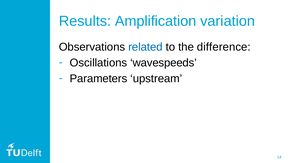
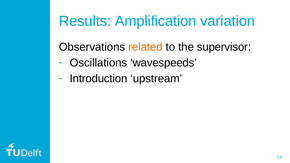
related colour: blue -> orange
difference: difference -> supervisor
Parameters: Parameters -> Introduction
